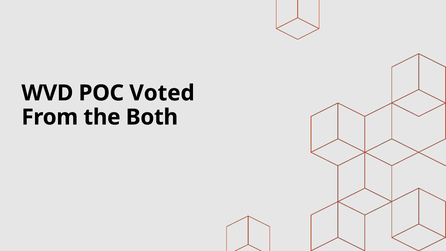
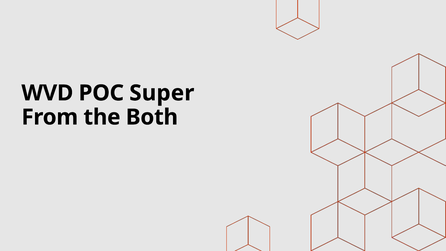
Voted: Voted -> Super
